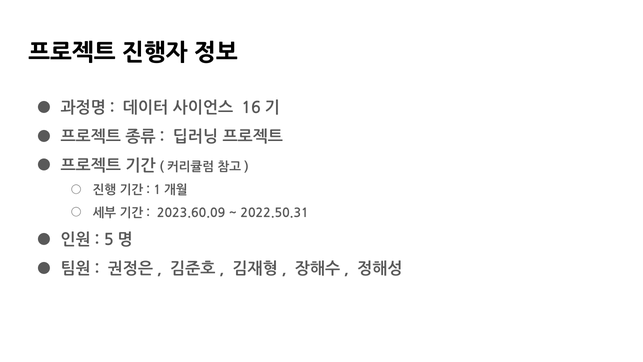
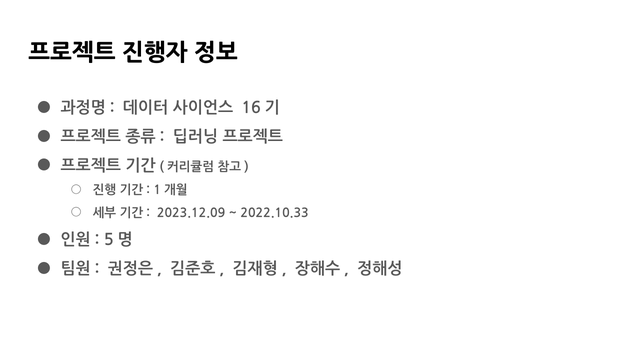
2023.60.09: 2023.60.09 -> 2023.12.09
2022.50.31: 2022.50.31 -> 2022.10.33
